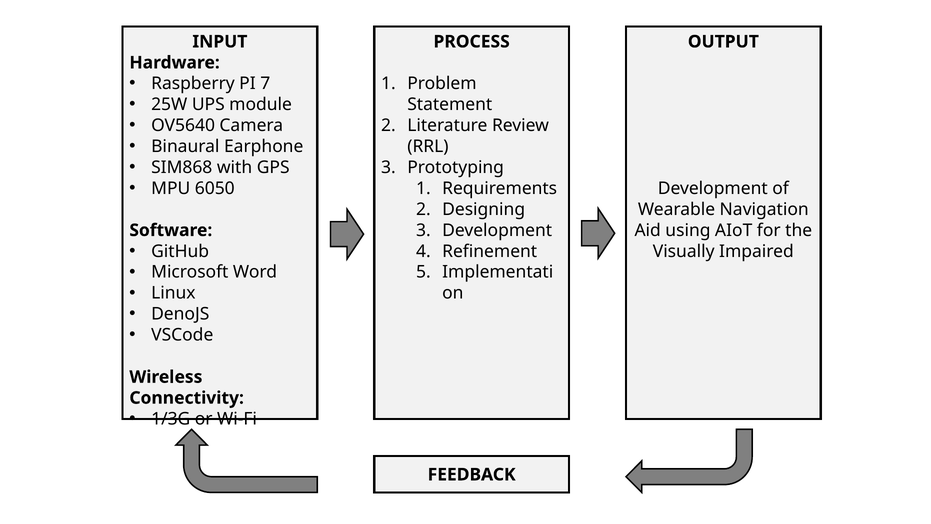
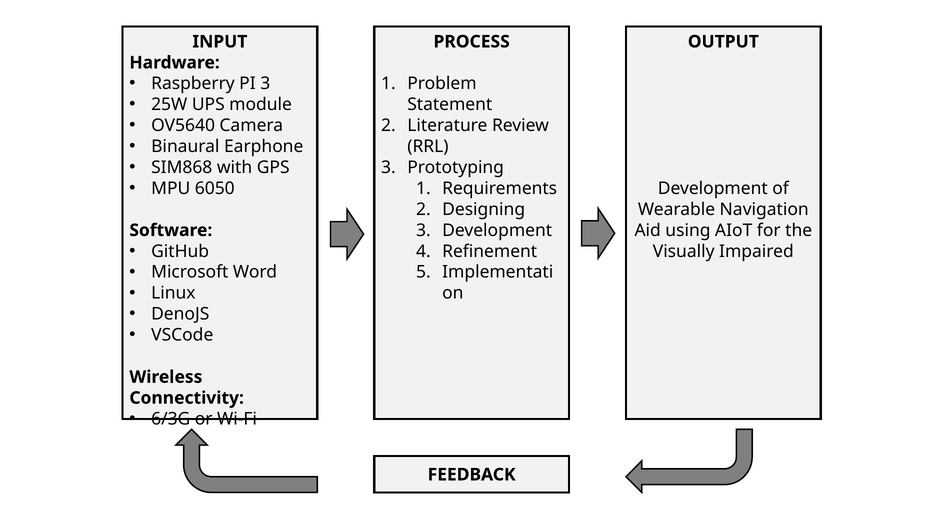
PI 7: 7 -> 3
1/3G: 1/3G -> 6/3G
